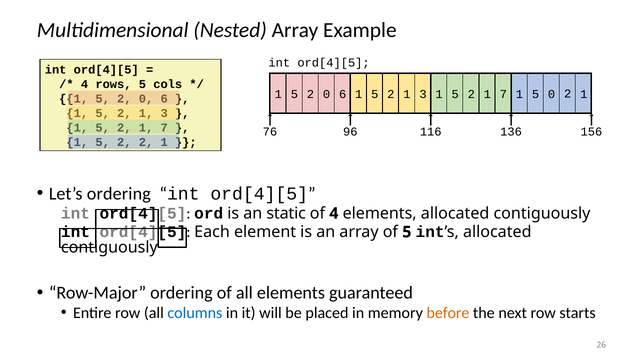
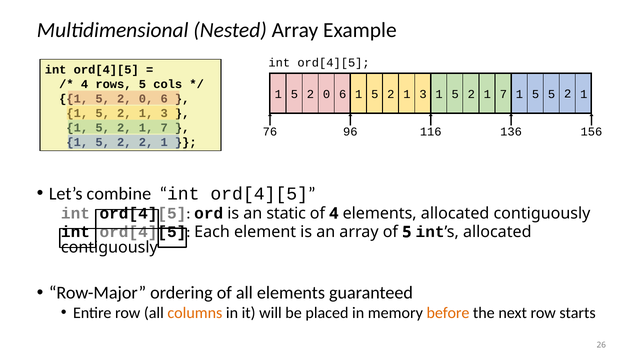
5 0: 0 -> 5
Let’s ordering: ordering -> combine
columns colour: blue -> orange
